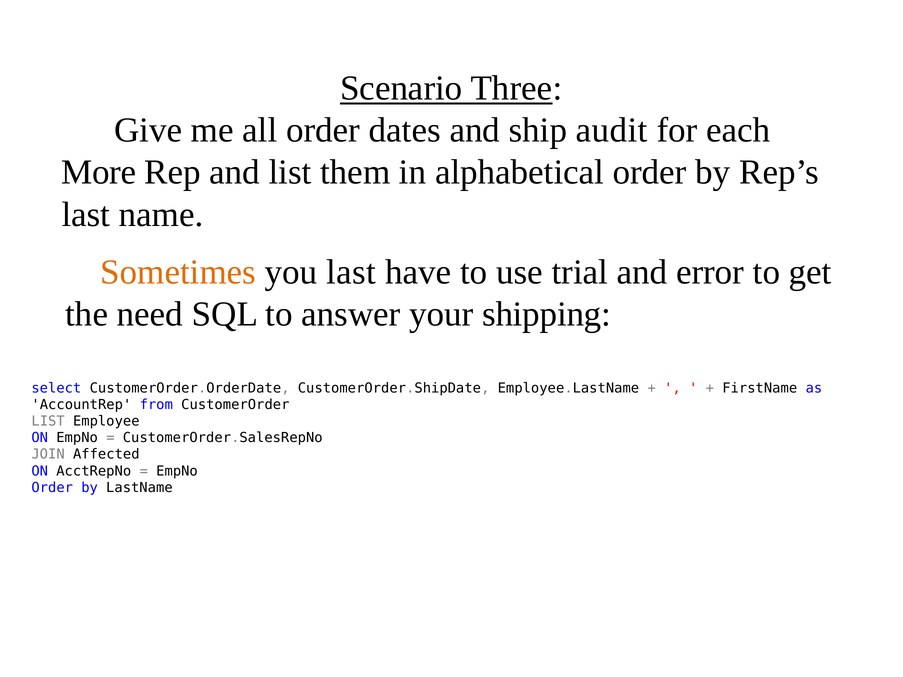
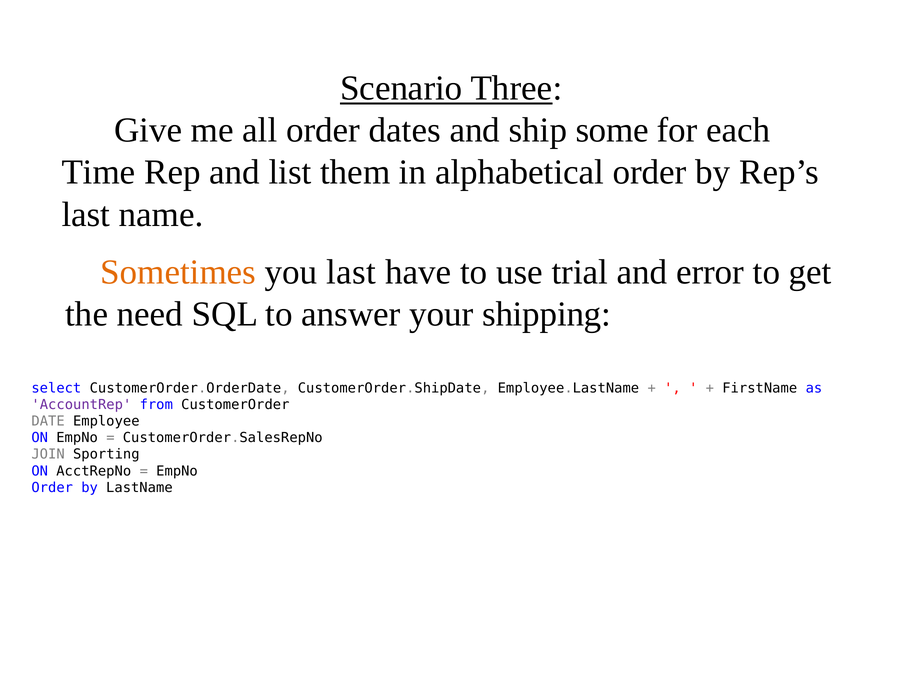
audit: audit -> some
More: More -> Time
AccountRep colour: black -> purple
LIST at (48, 421): LIST -> DATE
Affected: Affected -> Sporting
